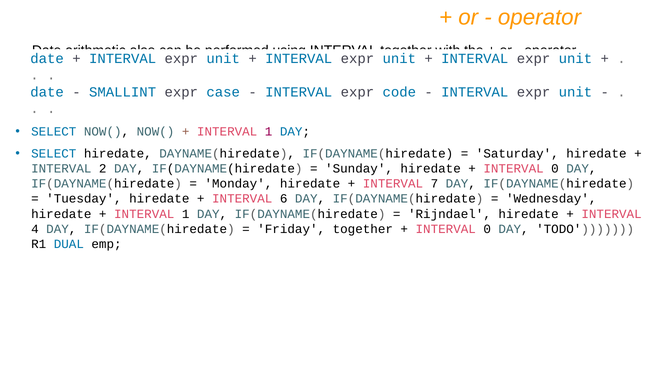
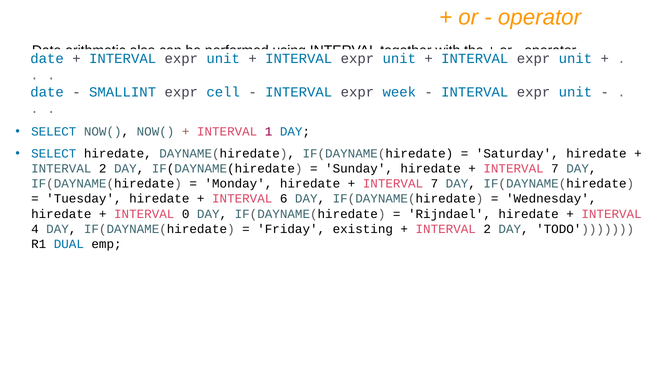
case: case -> cell
code: code -> week
0 at (555, 169): 0 -> 7
1 at (186, 214): 1 -> 0
Friday together: together -> existing
0 at (487, 229): 0 -> 2
